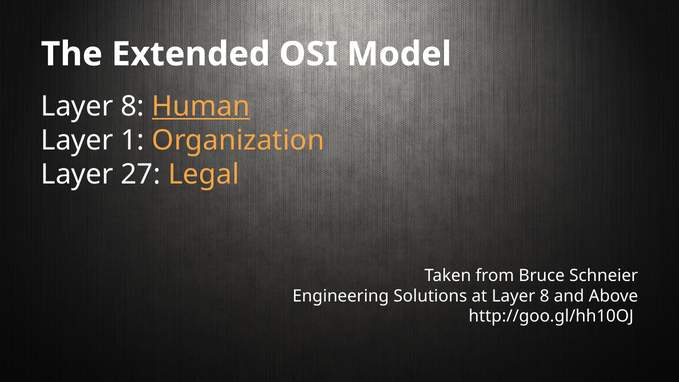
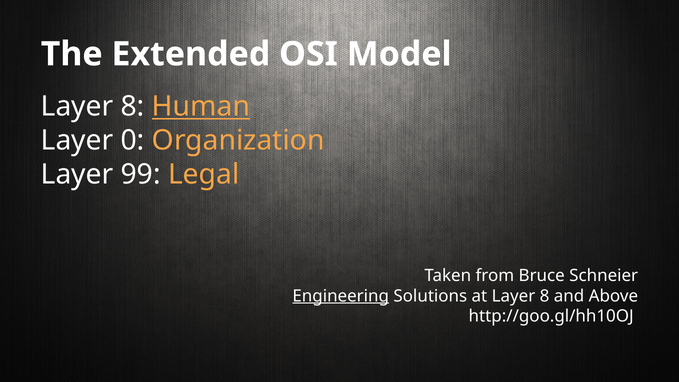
1: 1 -> 0
27: 27 -> 99
Engineering underline: none -> present
